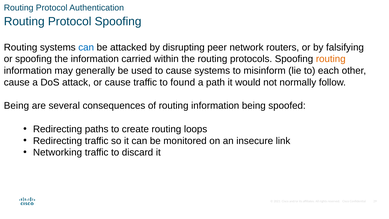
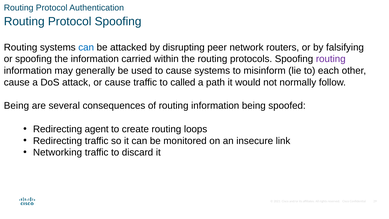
routing at (331, 59) colour: orange -> purple
found: found -> called
paths: paths -> agent
